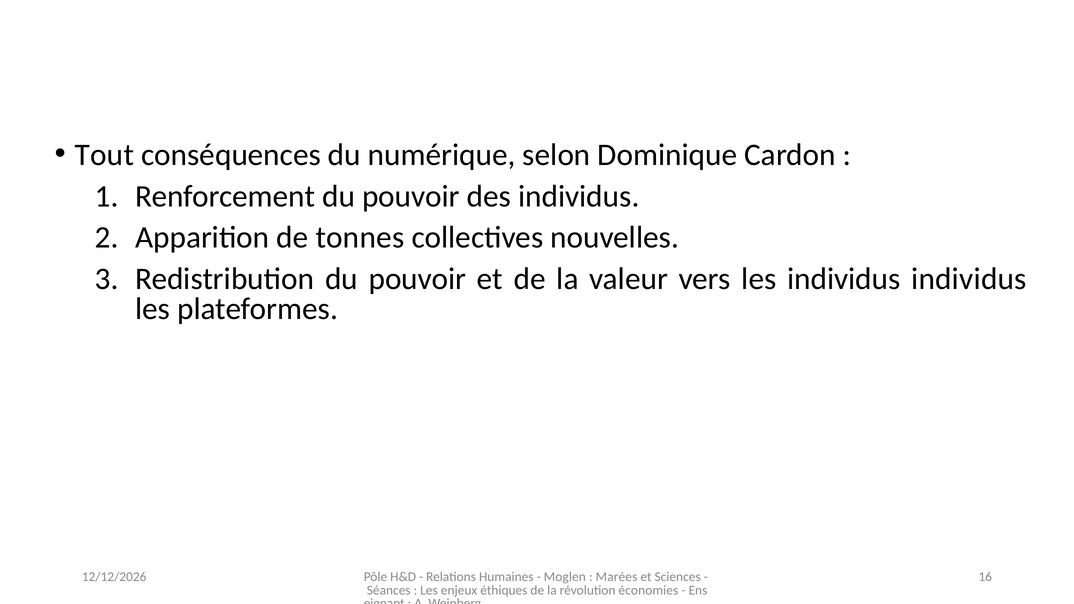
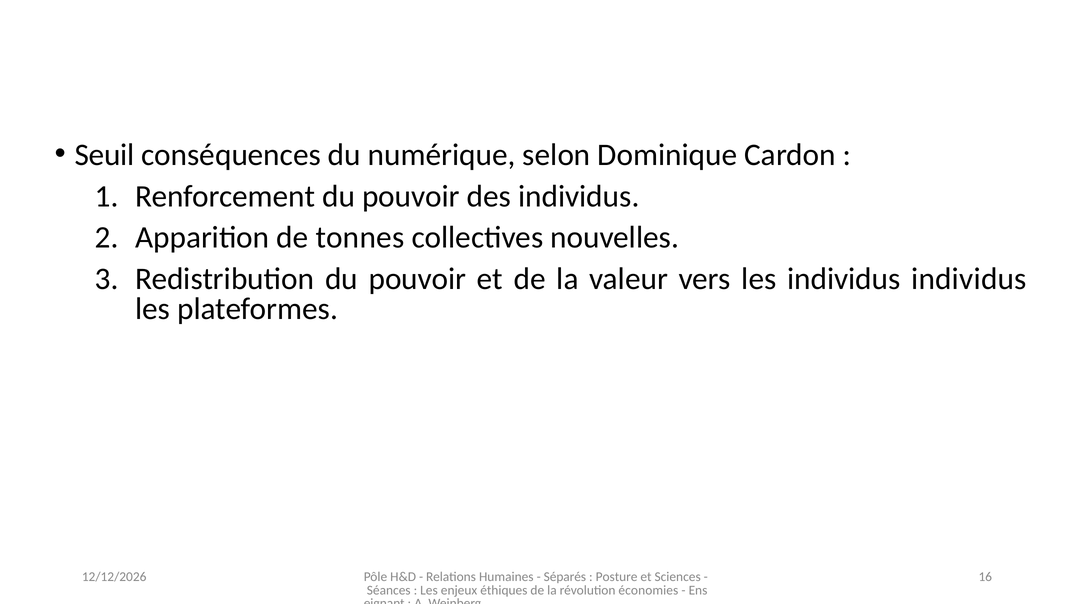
Tout: Tout -> Seuil
Moglen: Moglen -> Séparés
Marées: Marées -> Posture
